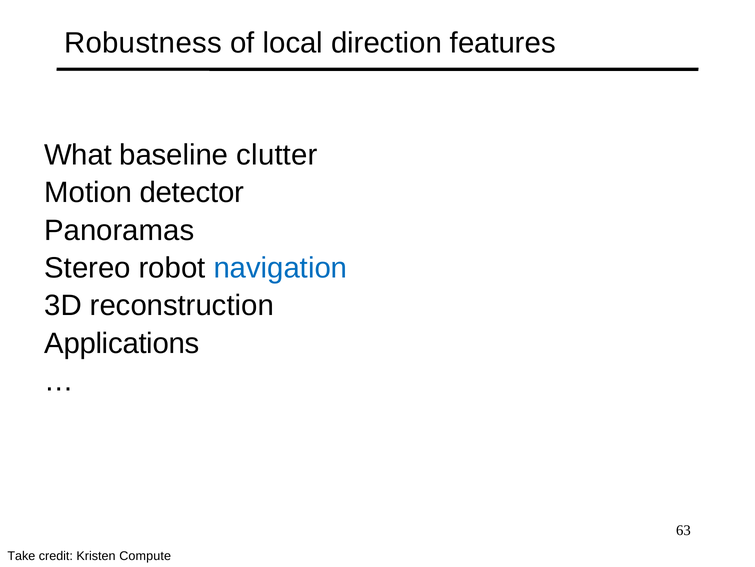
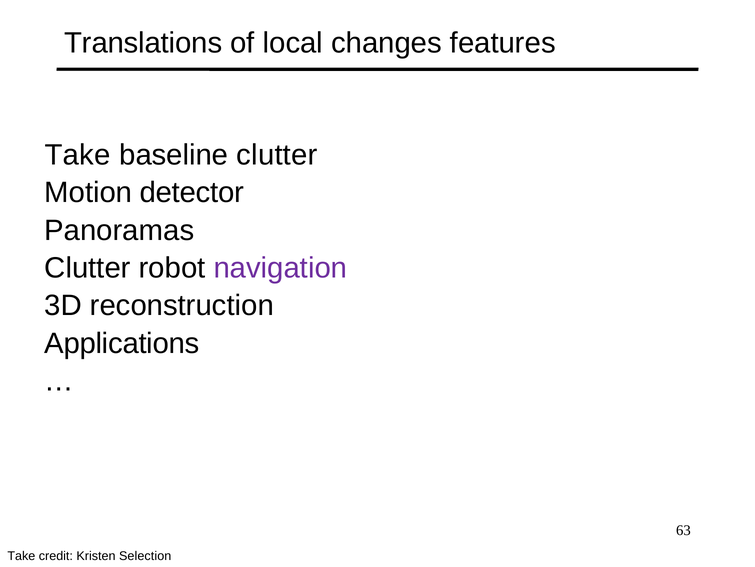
Robustness: Robustness -> Translations
direction: direction -> changes
What at (78, 155): What -> Take
Stereo at (88, 268): Stereo -> Clutter
navigation colour: blue -> purple
Compute: Compute -> Selection
